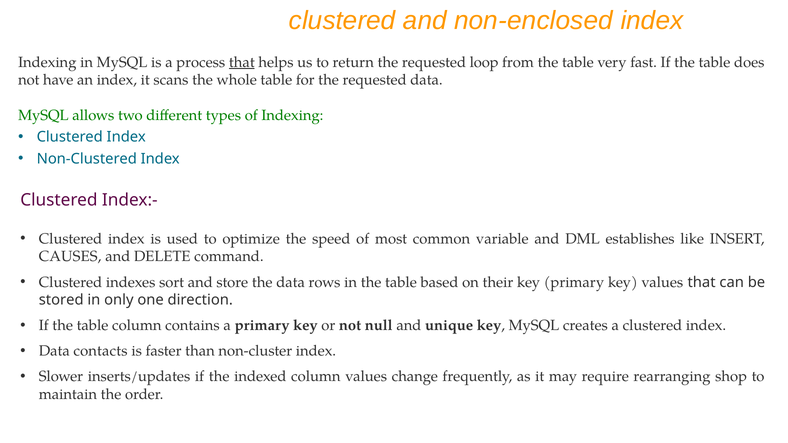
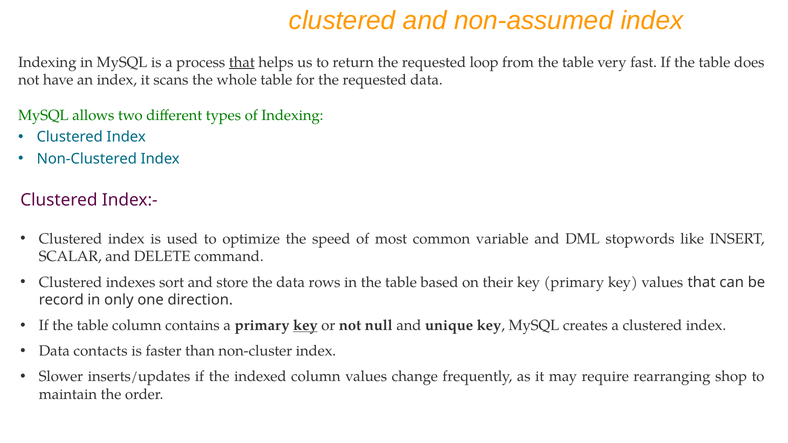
non-enclosed: non-enclosed -> non-assumed
establishes: establishes -> stopwords
CAUSES: CAUSES -> SCALAR
stored: stored -> record
key at (305, 326) underline: none -> present
